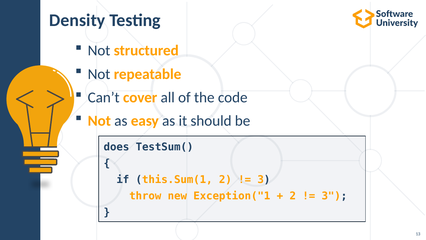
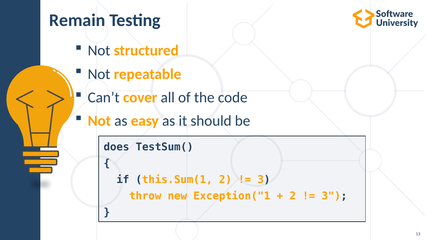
Density: Density -> Remain
